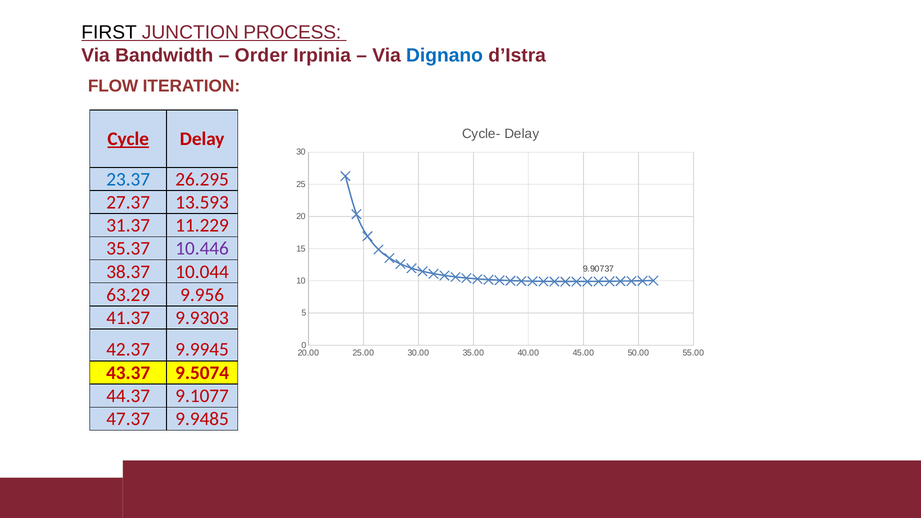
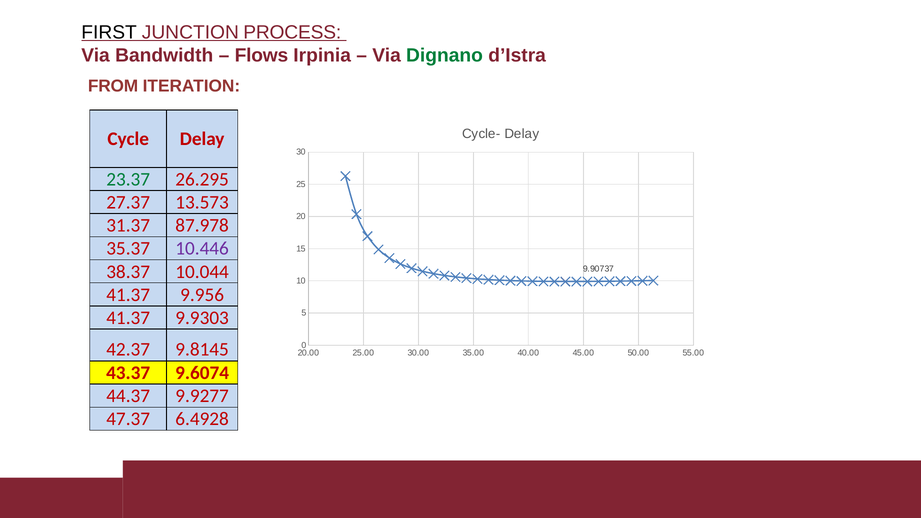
Order: Order -> Flows
Dignano colour: blue -> green
FLOW: FLOW -> FROM
Cycle underline: present -> none
23.37 colour: blue -> green
13.593: 13.593 -> 13.573
11.229: 11.229 -> 87.978
63.29 at (128, 295): 63.29 -> 41.37
9.9945: 9.9945 -> 9.8145
9.5074: 9.5074 -> 9.6074
9.1077: 9.1077 -> 9.9277
9.9485: 9.9485 -> 6.4928
